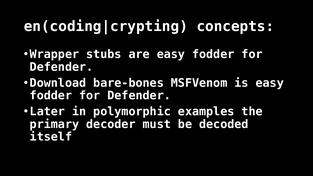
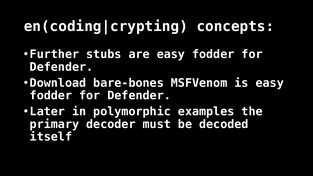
Wrapper: Wrapper -> Further
